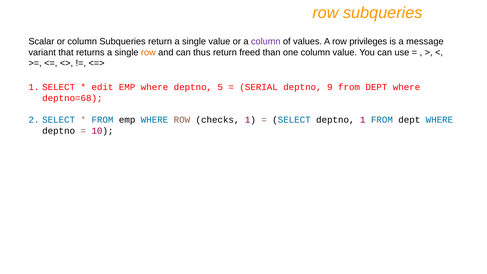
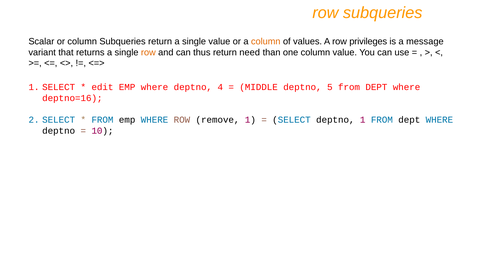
column at (266, 41) colour: purple -> orange
freed: freed -> need
5: 5 -> 4
SERIAL: SERIAL -> MIDDLE
9: 9 -> 5
deptno=68: deptno=68 -> deptno=16
checks: checks -> remove
